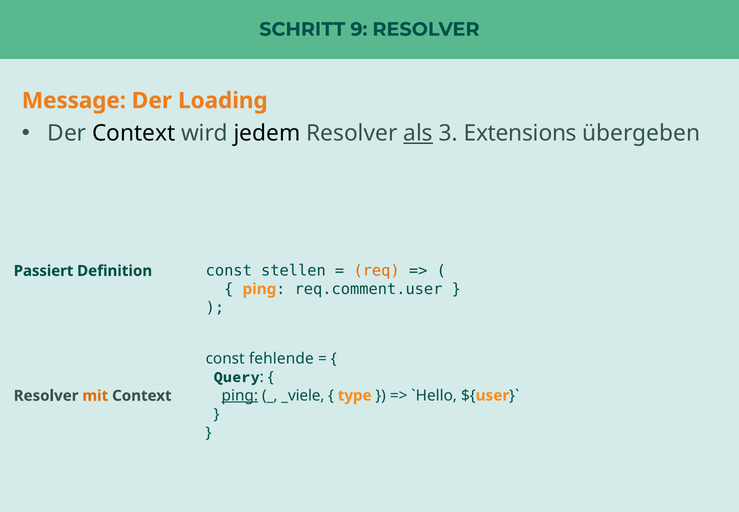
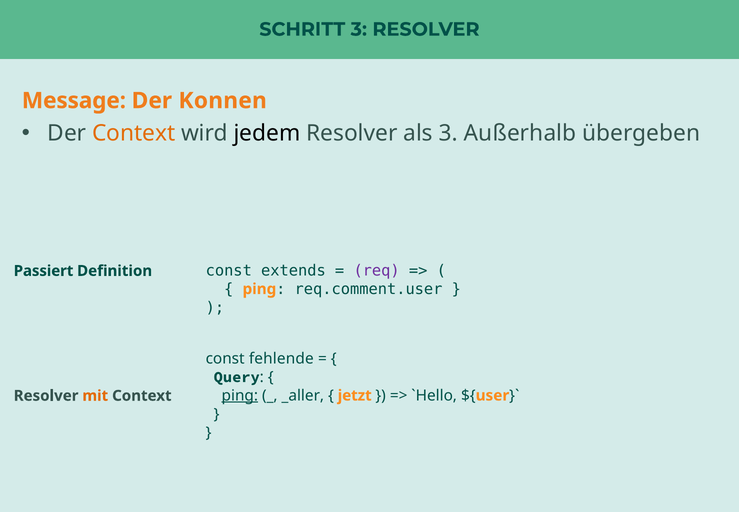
SCHRITT 9: 9 -> 3
Loading: Loading -> Konnen
Context at (134, 133) colour: black -> orange
als underline: present -> none
Extensions: Extensions -> Außerhalb
stellen: stellen -> extends
req colour: orange -> purple
_viele: _viele -> _aller
type: type -> jetzt
